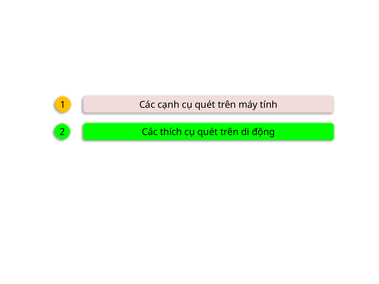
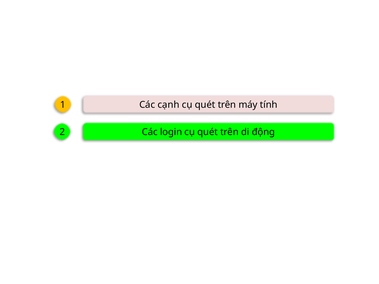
thích: thích -> login
